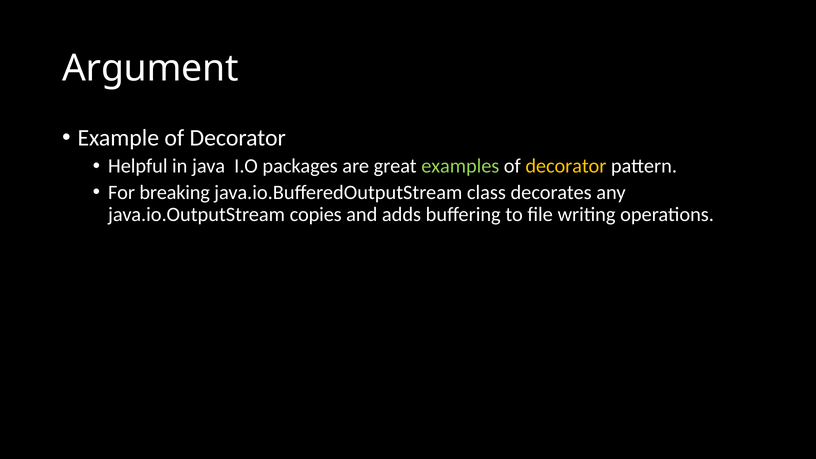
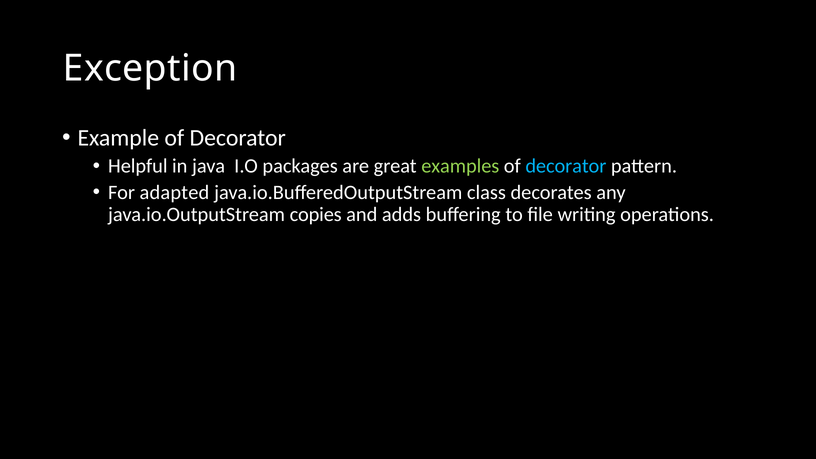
Argument: Argument -> Exception
decorator at (566, 166) colour: yellow -> light blue
breaking: breaking -> adapted
